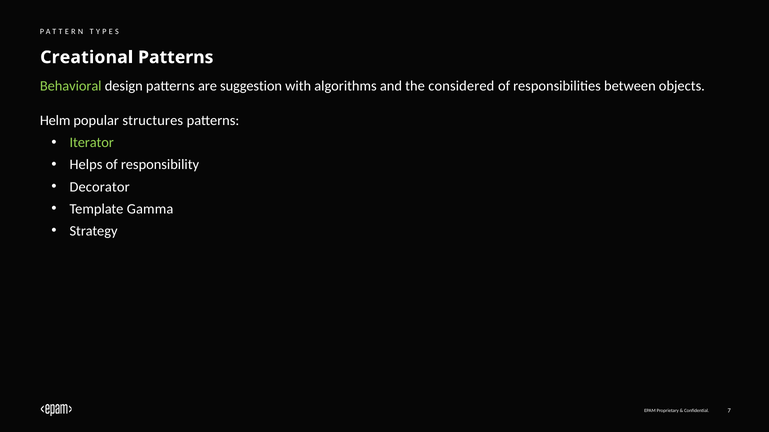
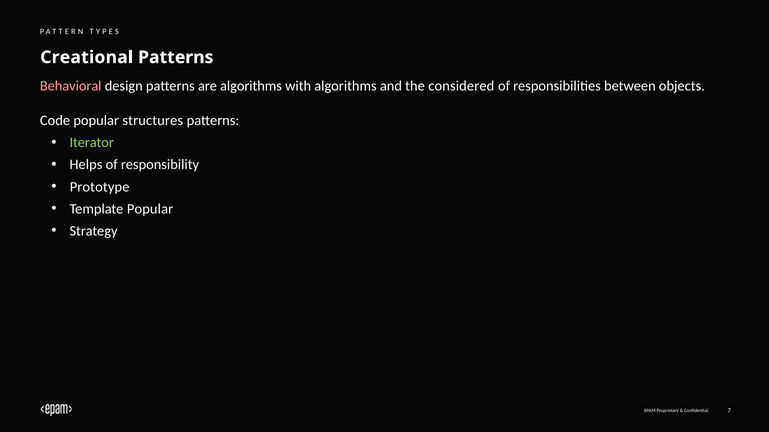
Behavioral colour: light green -> pink
are suggestion: suggestion -> algorithms
Helm: Helm -> Code
Decorator: Decorator -> Prototype
Template Gamma: Gamma -> Popular
